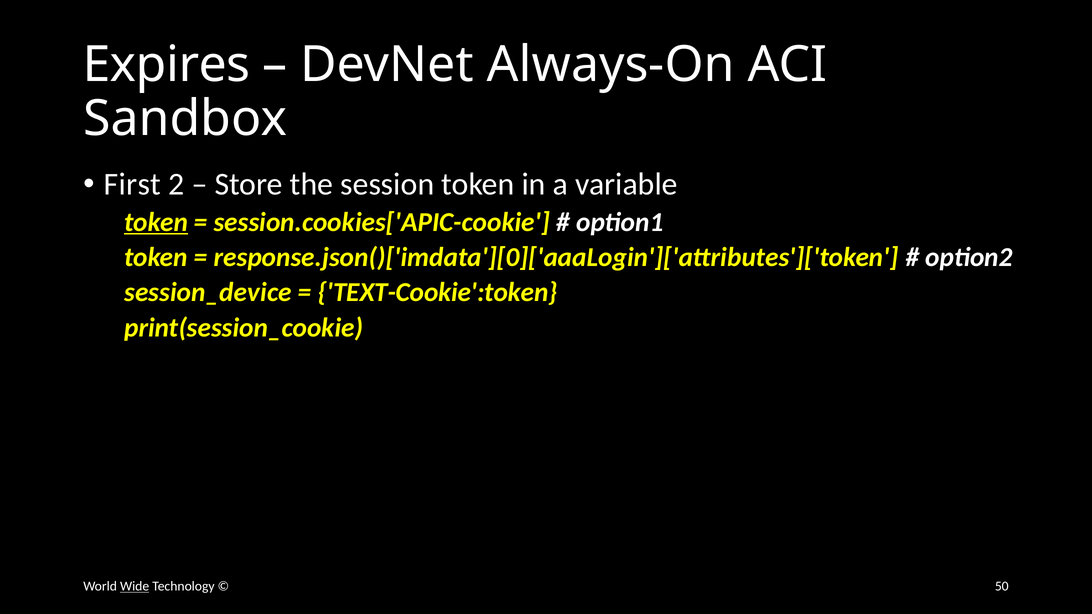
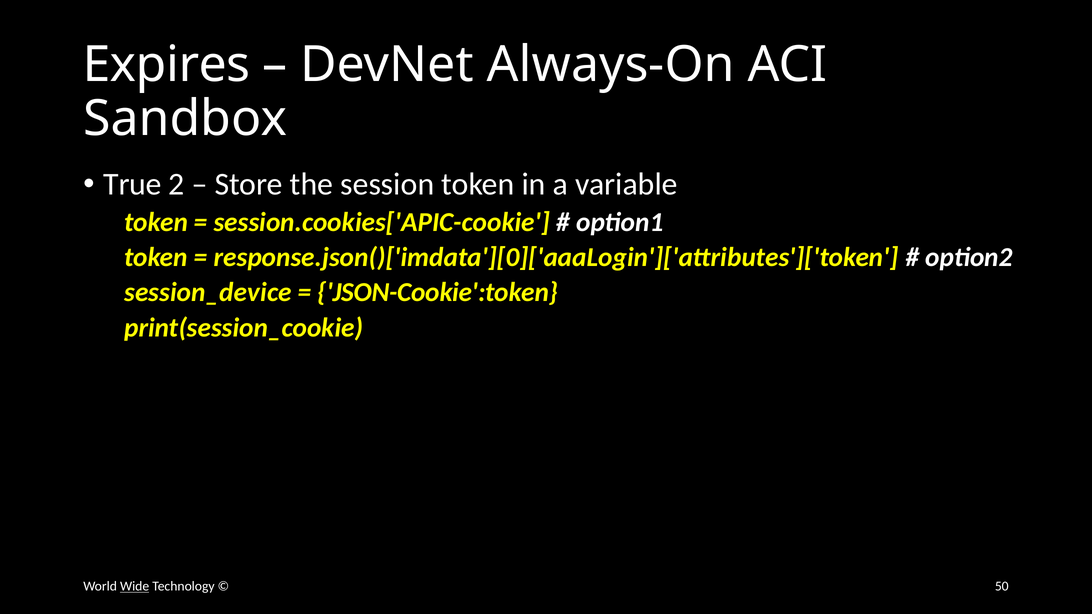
First: First -> True
token at (156, 222) underline: present -> none
TEXT-Cookie':token: TEXT-Cookie':token -> JSON-Cookie':token
